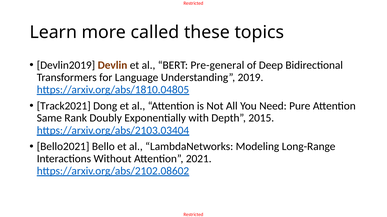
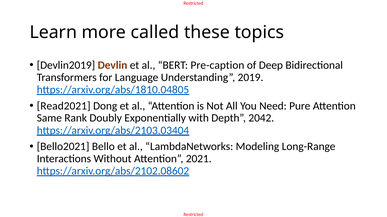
Pre-general: Pre-general -> Pre-caption
Track2021: Track2021 -> Read2021
2015: 2015 -> 2042
